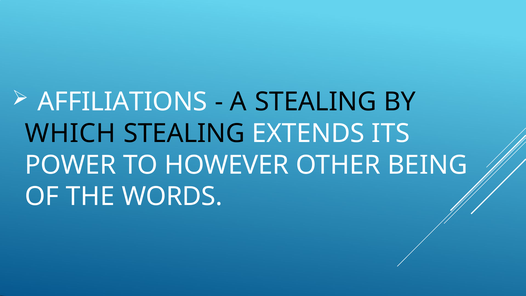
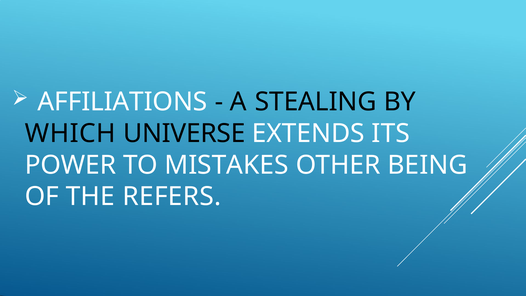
WHICH STEALING: STEALING -> UNIVERSE
HOWEVER: HOWEVER -> MISTAKES
WORDS: WORDS -> REFERS
